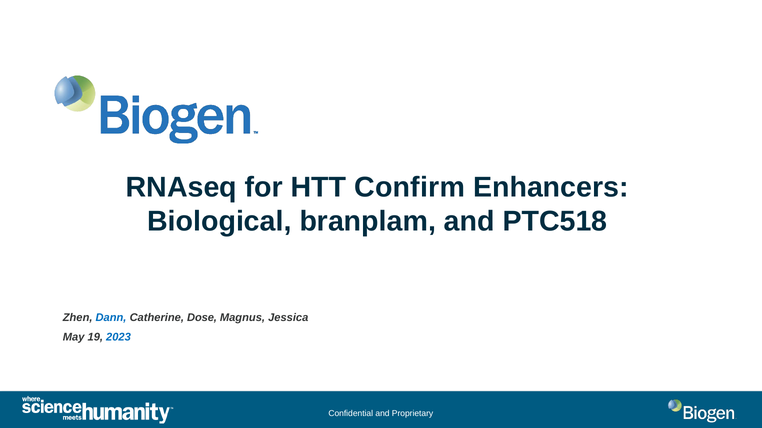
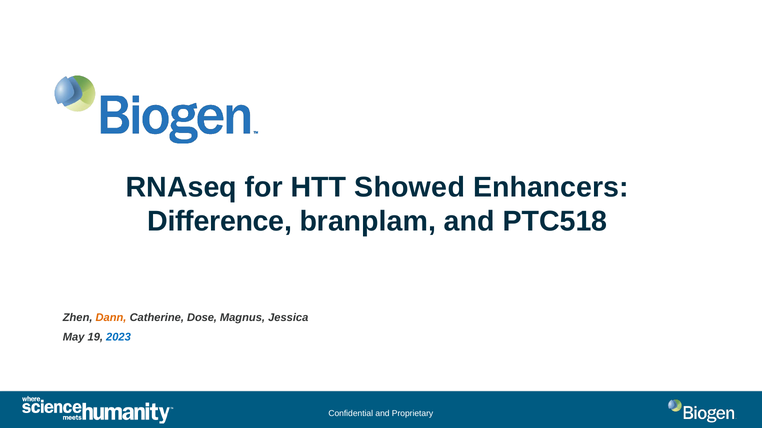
Confirm: Confirm -> Showed
Biological: Biological -> Difference
Dann colour: blue -> orange
